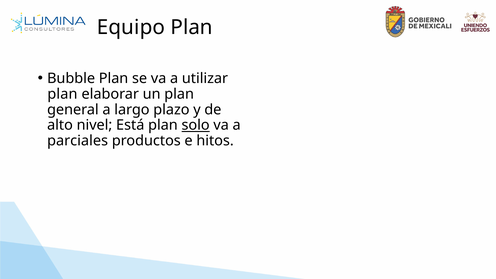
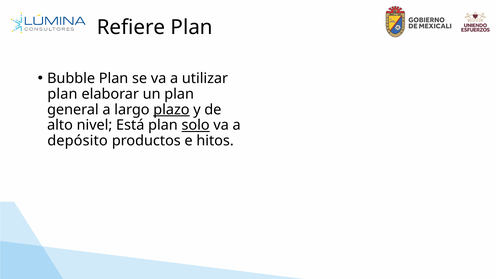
Equipo: Equipo -> Refiere
plazo underline: none -> present
parciales: parciales -> depósito
